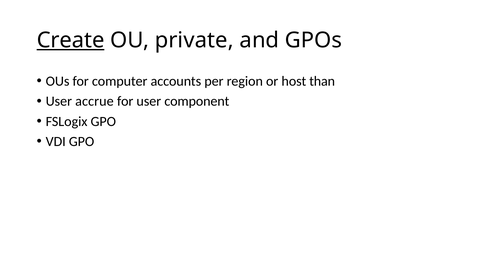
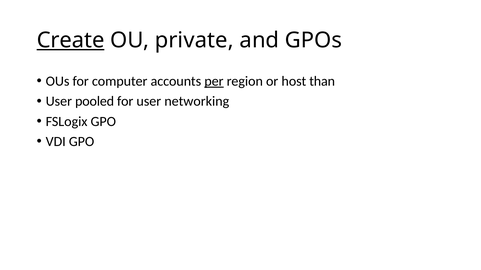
per underline: none -> present
accrue: accrue -> pooled
component: component -> networking
